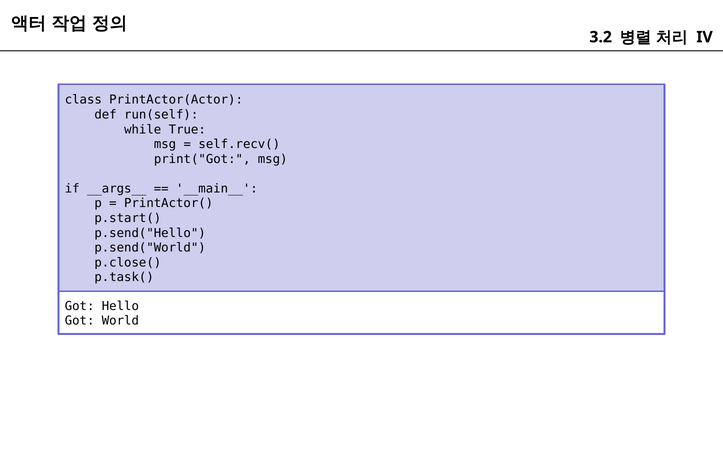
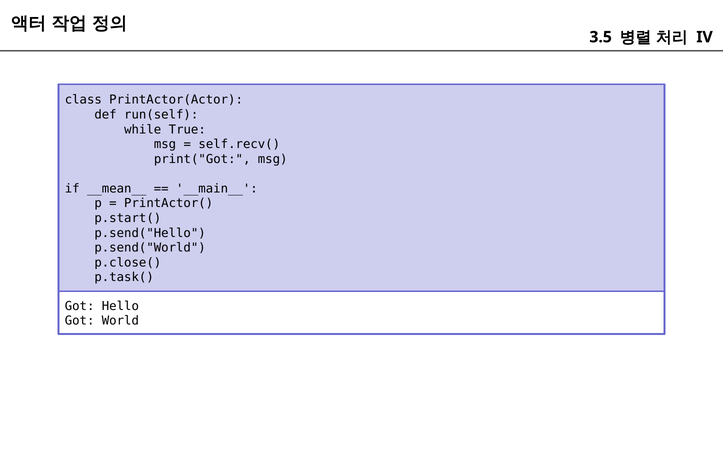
3.2: 3.2 -> 3.5
__args__: __args__ -> __mean__
